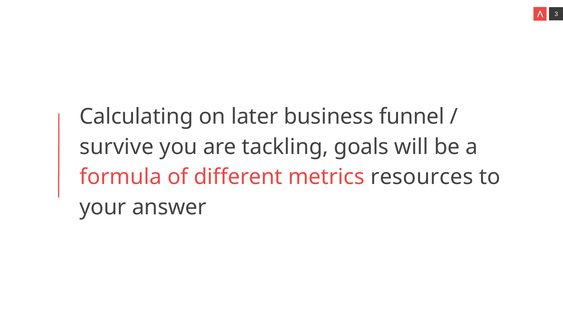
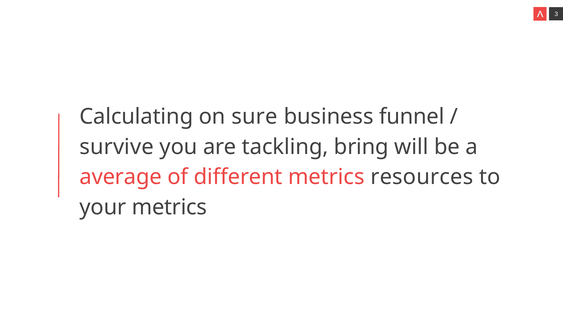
later: later -> sure
goals: goals -> bring
formula: formula -> average
your answer: answer -> metrics
